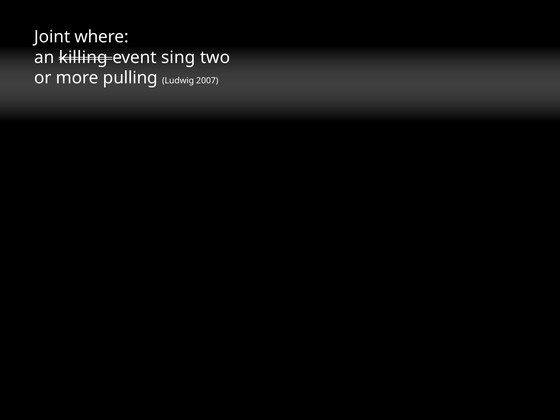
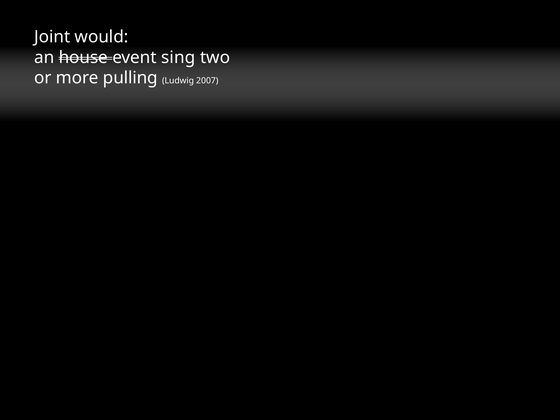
where: where -> would
killing: killing -> house
